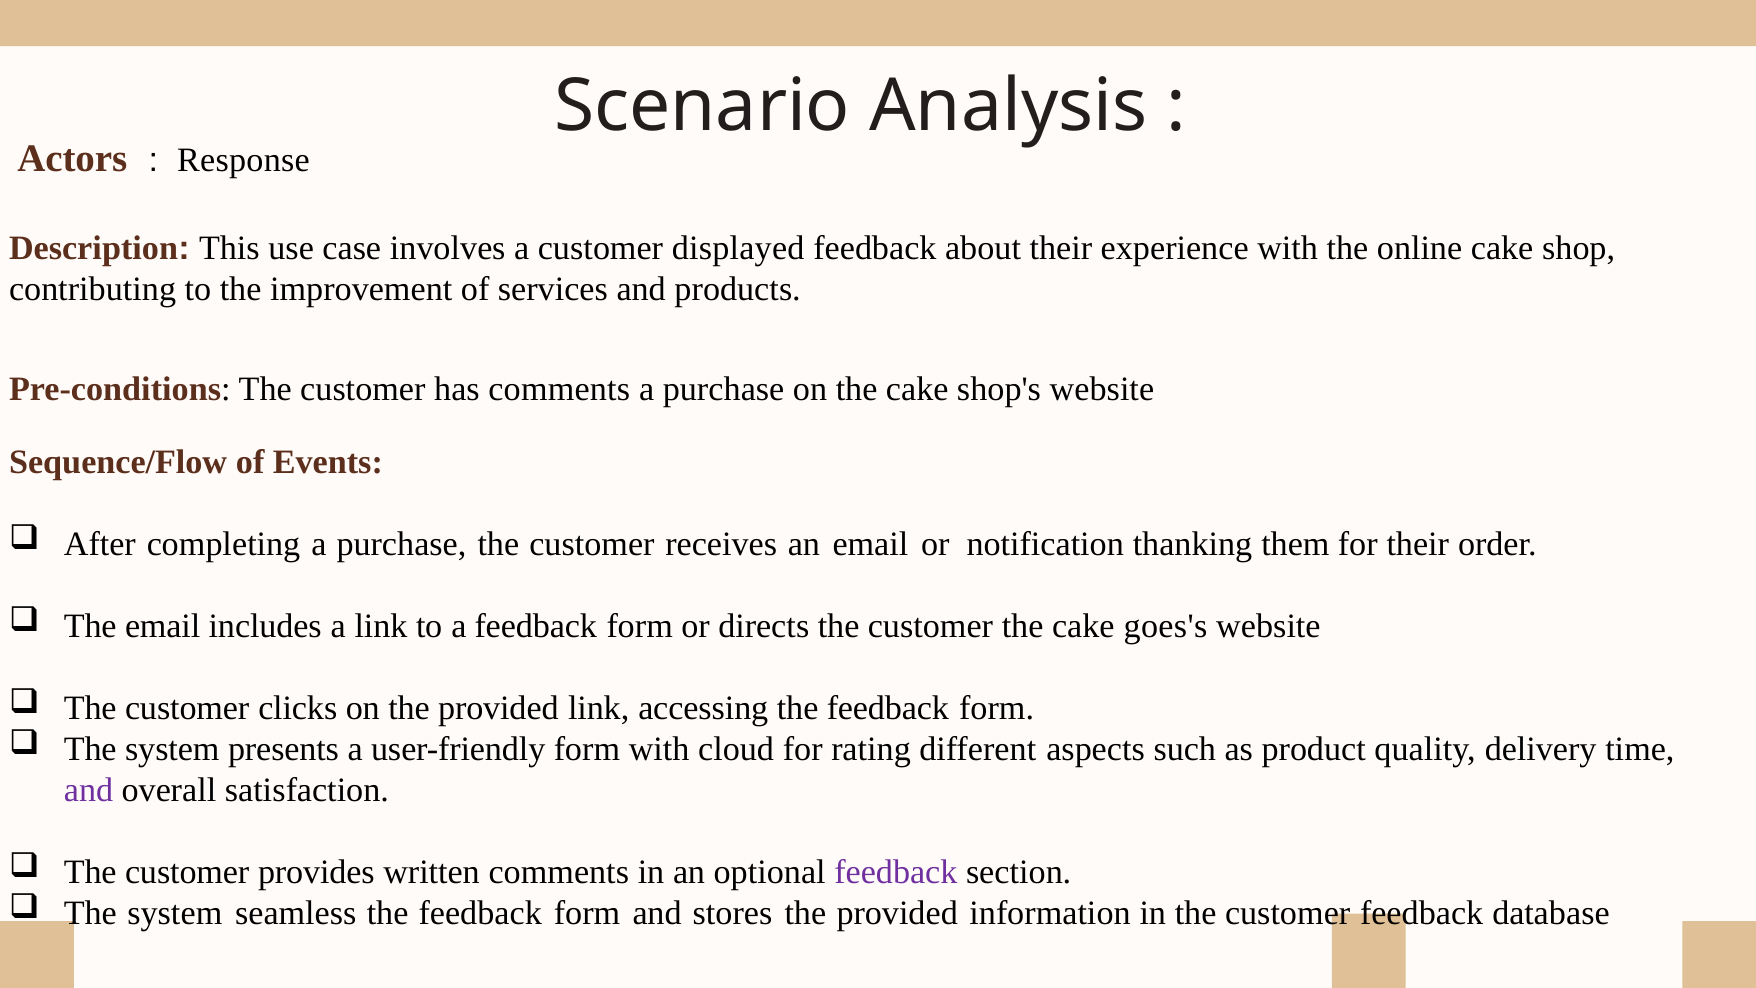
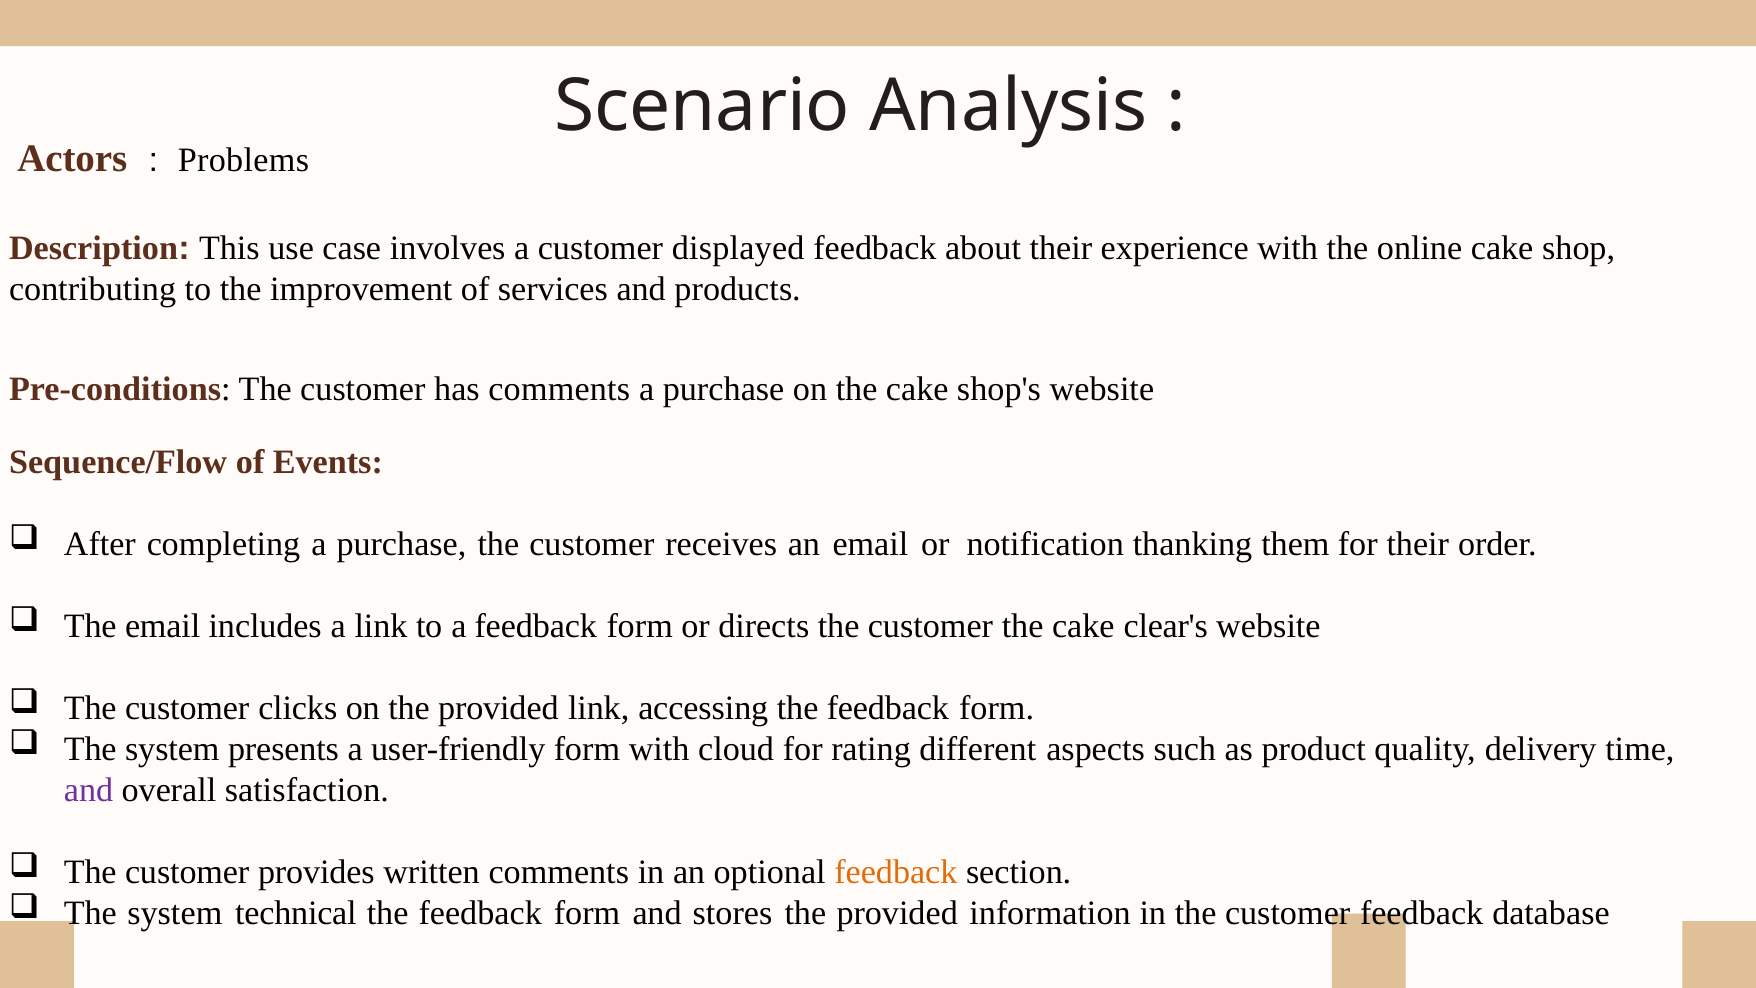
Response: Response -> Problems
goes's: goes's -> clear's
feedback at (896, 872) colour: purple -> orange
seamless: seamless -> technical
